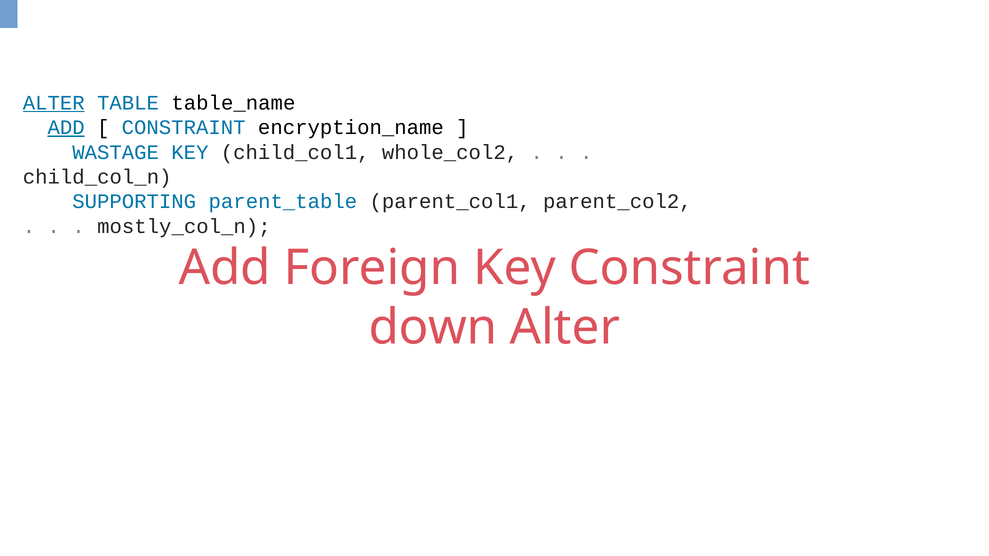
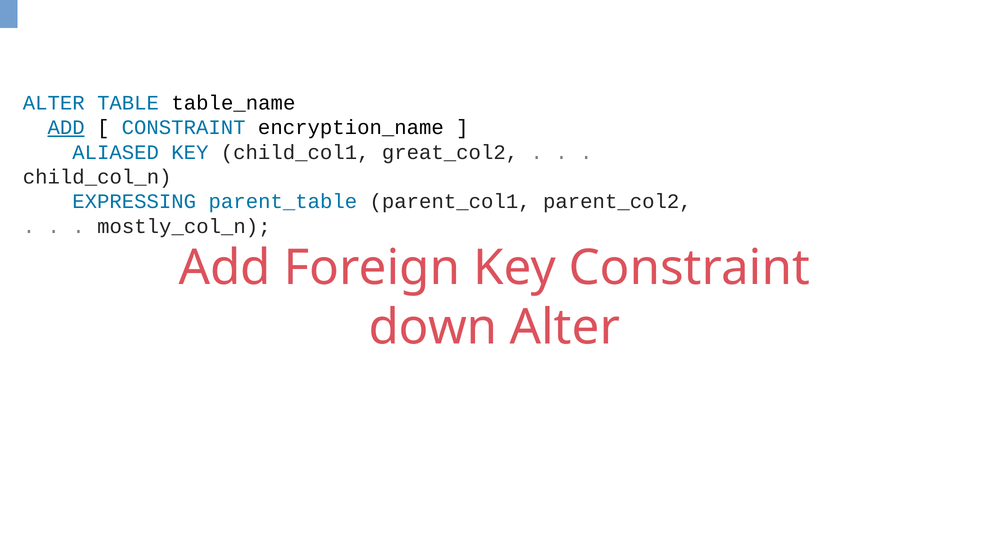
ALTER at (54, 103) underline: present -> none
WASTAGE: WASTAGE -> ALIASED
whole_col2: whole_col2 -> great_col2
SUPPORTING: SUPPORTING -> EXPRESSING
